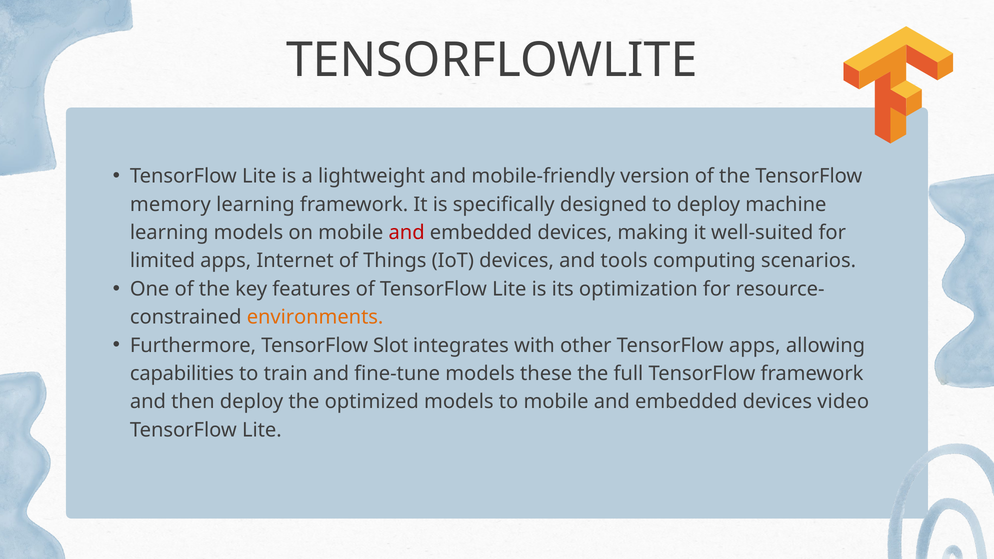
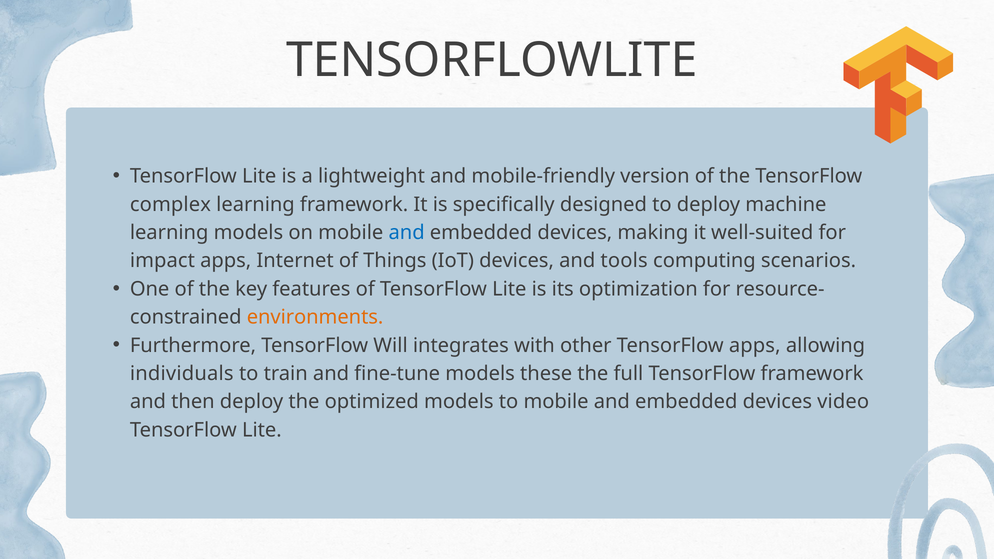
memory: memory -> complex
and at (407, 233) colour: red -> blue
limited: limited -> impact
Slot: Slot -> Will
capabilities: capabilities -> individuals
